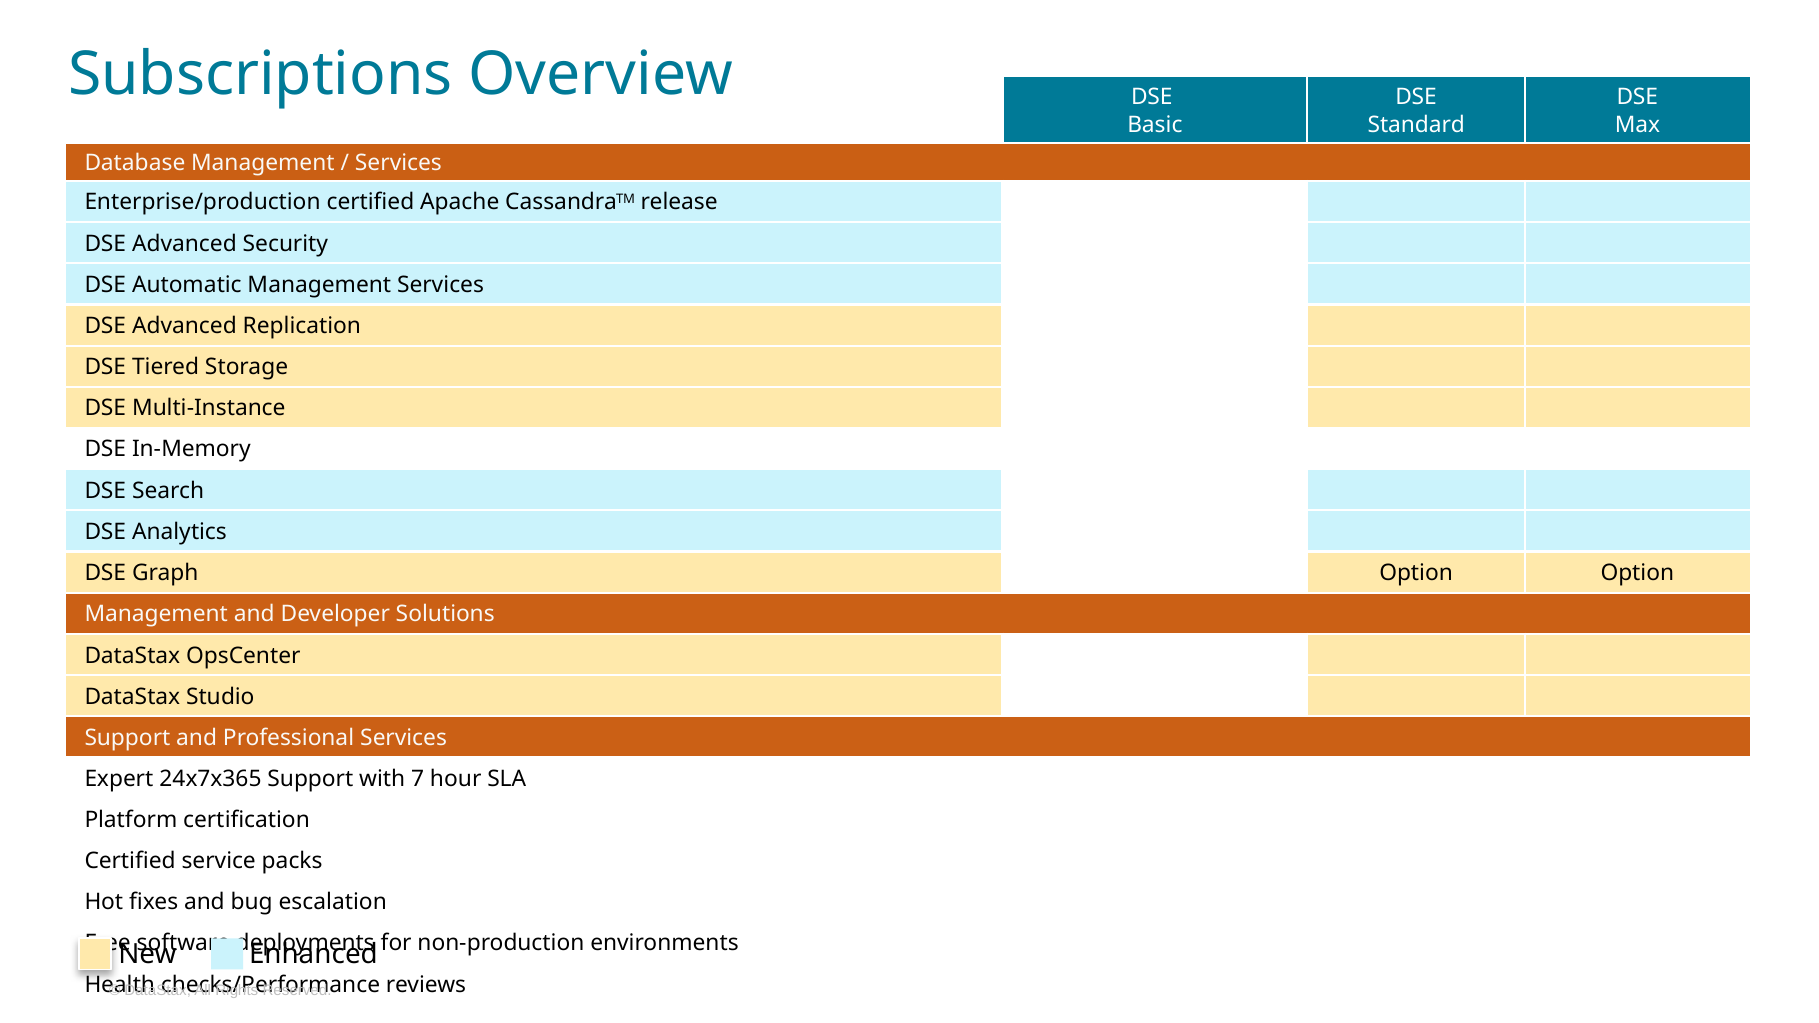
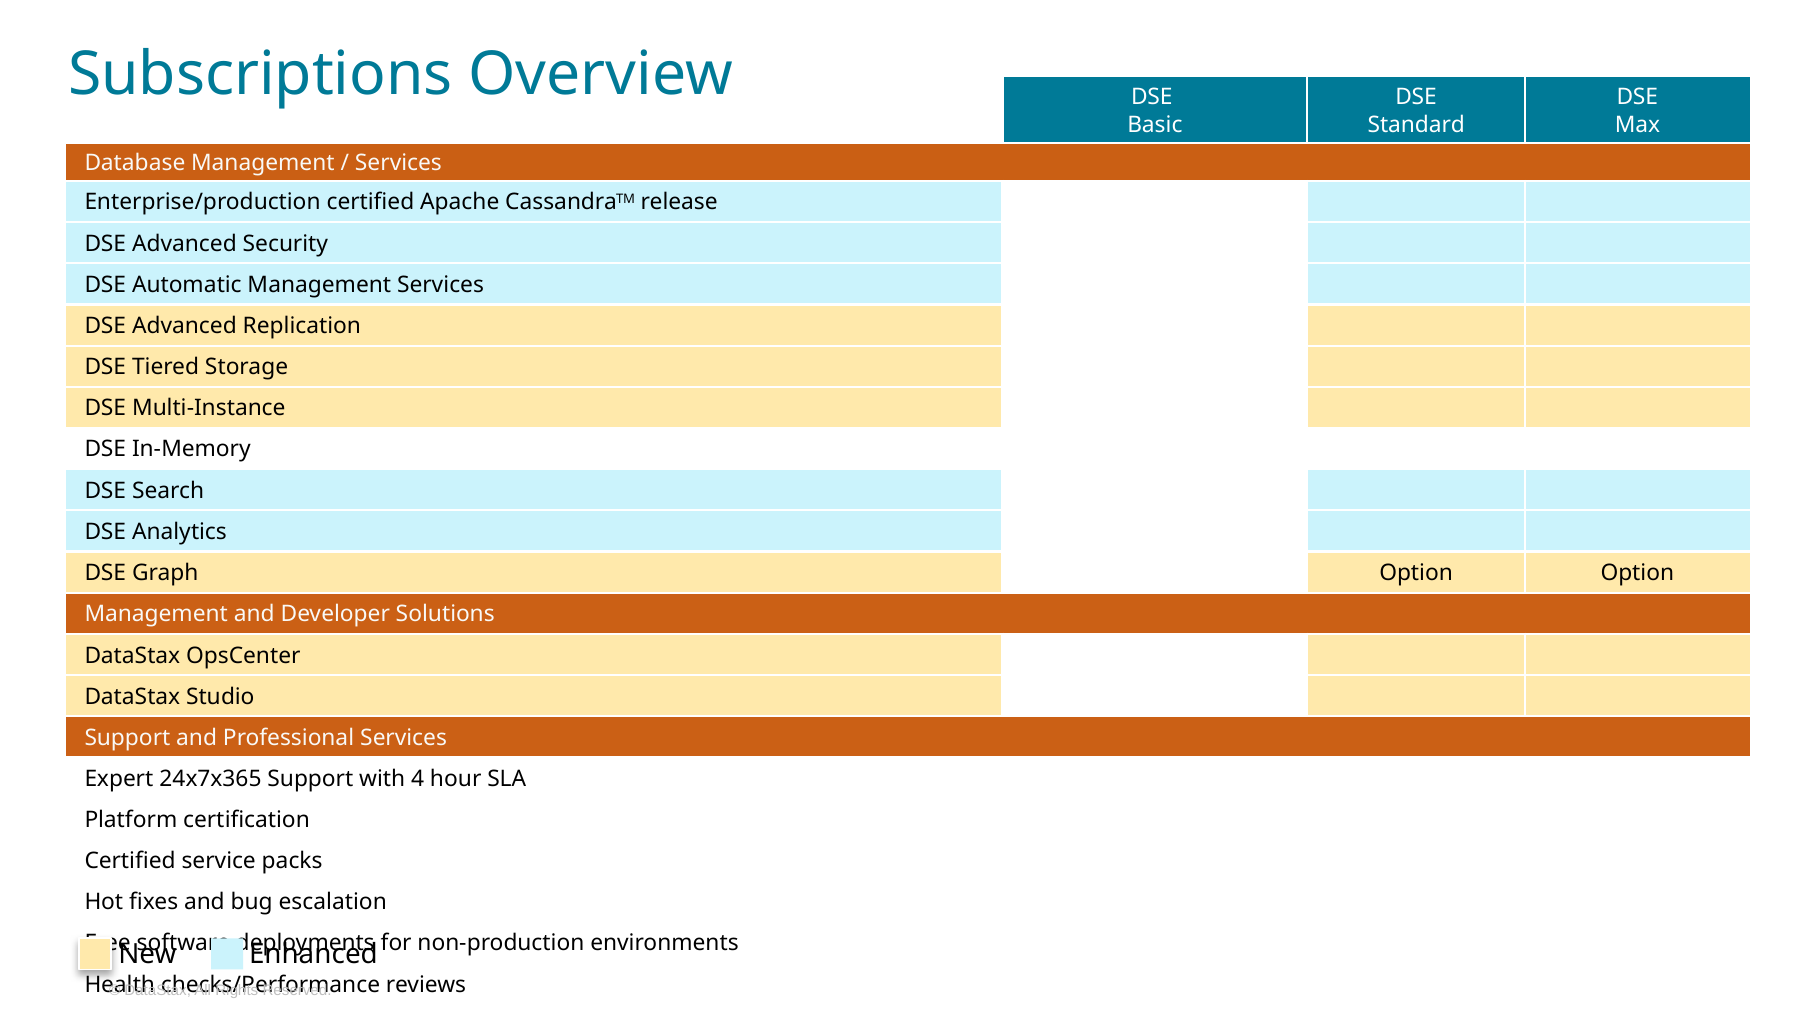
7: 7 -> 4
